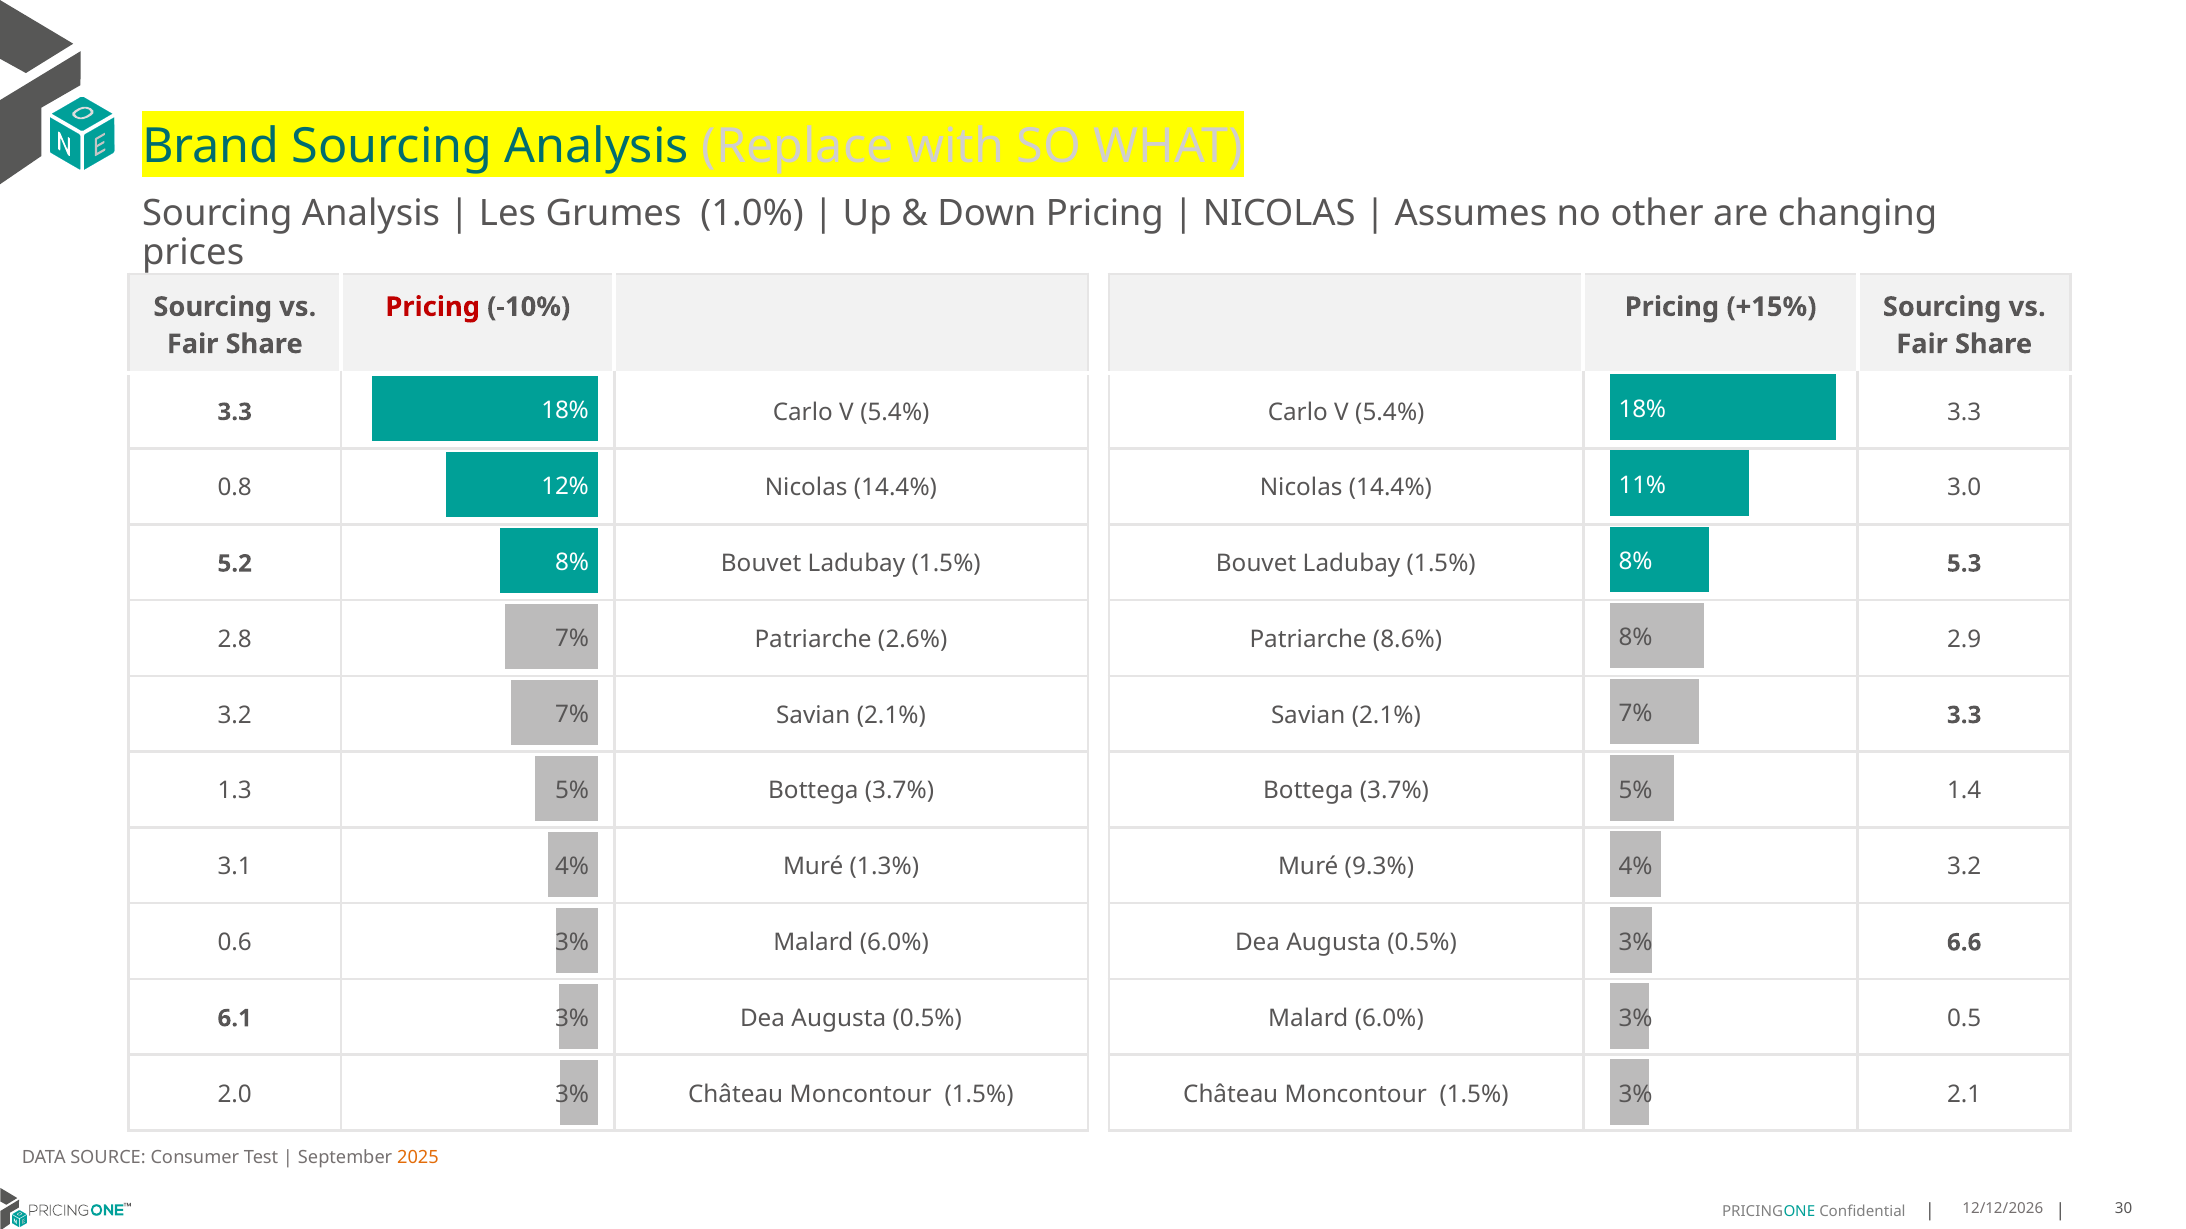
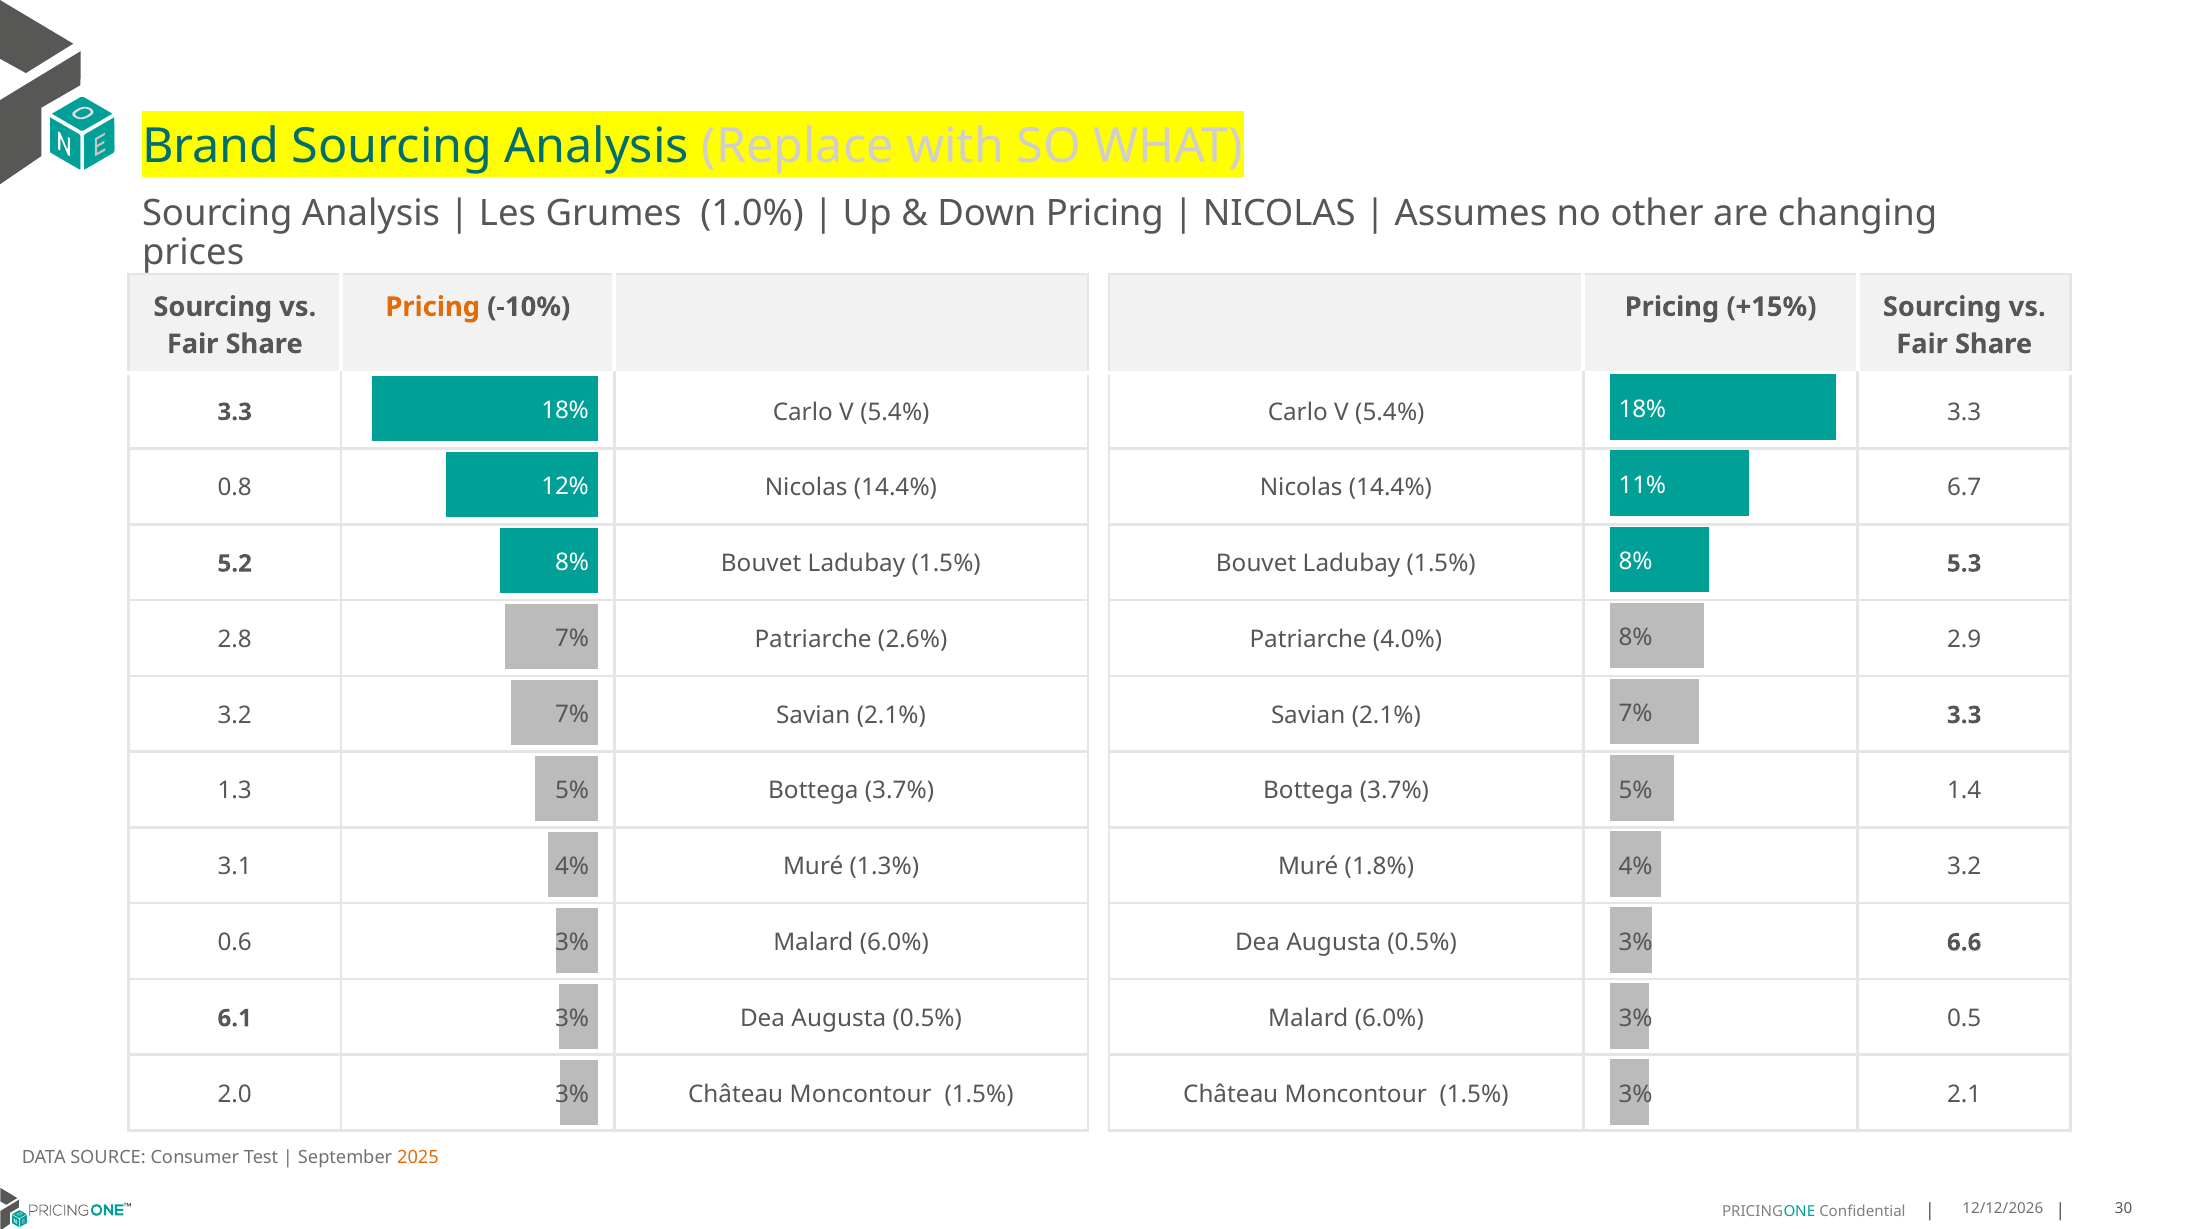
Pricing at (433, 307) colour: red -> orange
3.0: 3.0 -> 6.7
8.6%: 8.6% -> 4.0%
9.3%: 9.3% -> 1.8%
